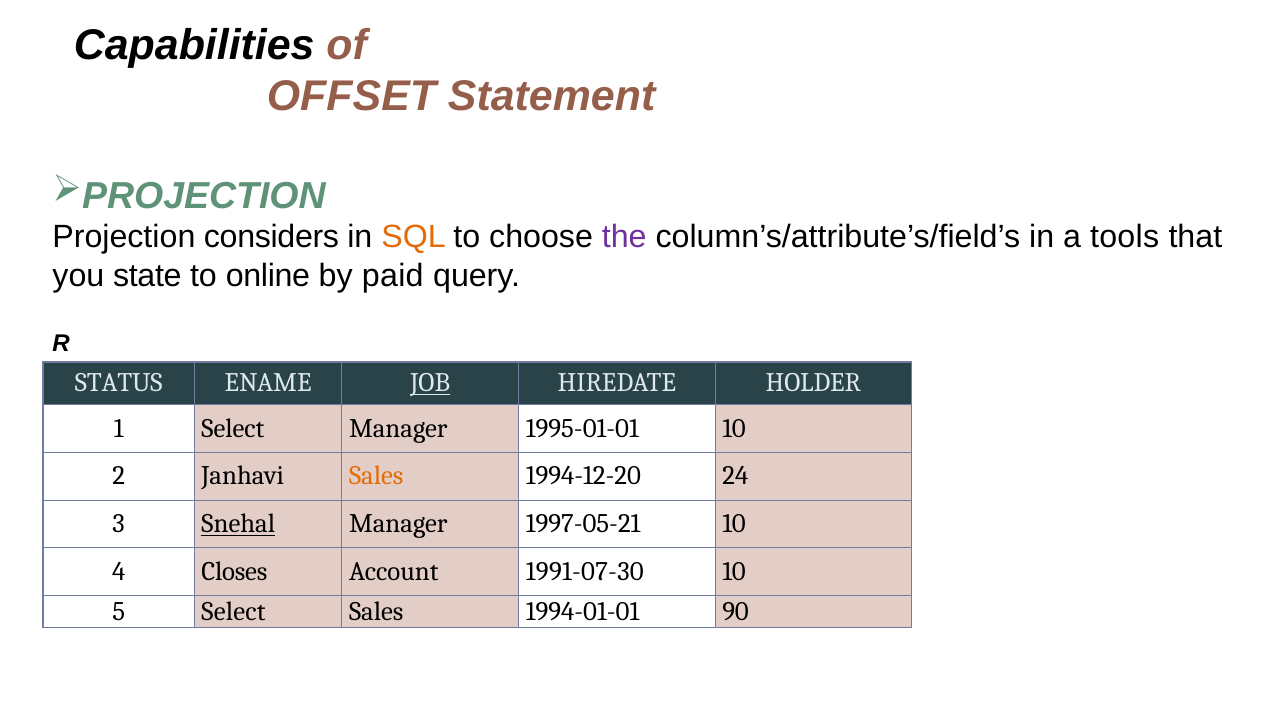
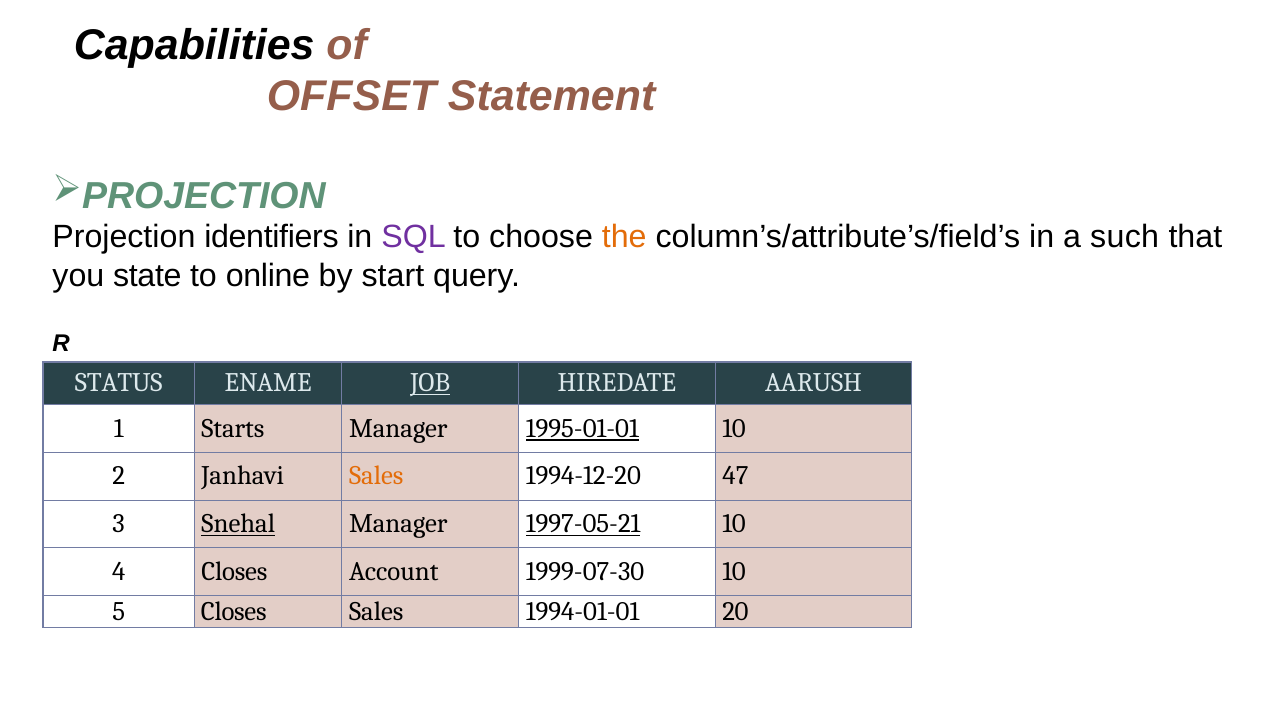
considers: considers -> identifiers
SQL colour: orange -> purple
the colour: purple -> orange
tools: tools -> such
paid: paid -> start
HOLDER: HOLDER -> AARUSH
1 Select: Select -> Starts
1995-01-01 underline: none -> present
24: 24 -> 47
1997-05-21 underline: none -> present
1991-07-30: 1991-07-30 -> 1999-07-30
5 Select: Select -> Closes
90: 90 -> 20
